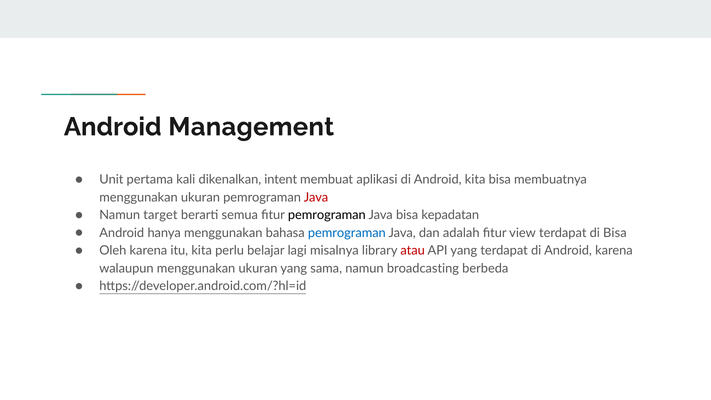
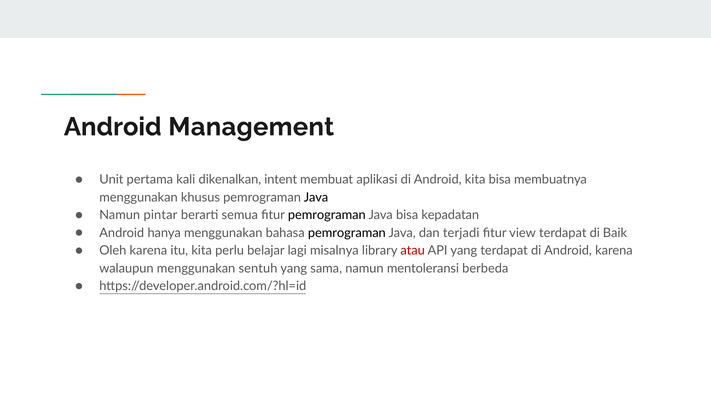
ukuran at (200, 197): ukuran -> khusus
Java at (316, 197) colour: red -> black
target: target -> pintar
pemrograman at (347, 233) colour: blue -> black
adalah: adalah -> terjadi
di Bisa: Bisa -> Baik
walaupun menggunakan ukuran: ukuran -> sentuh
broadcasting: broadcasting -> mentoleransi
